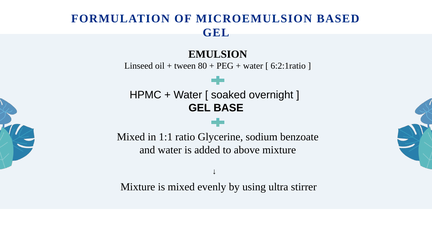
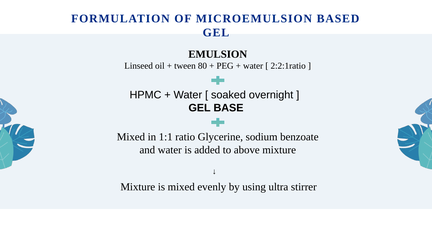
6:2:1ratio: 6:2:1ratio -> 2:2:1ratio
